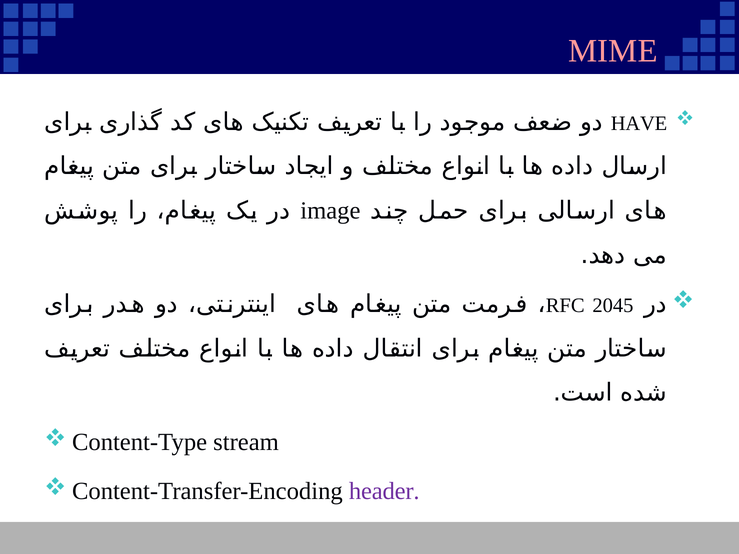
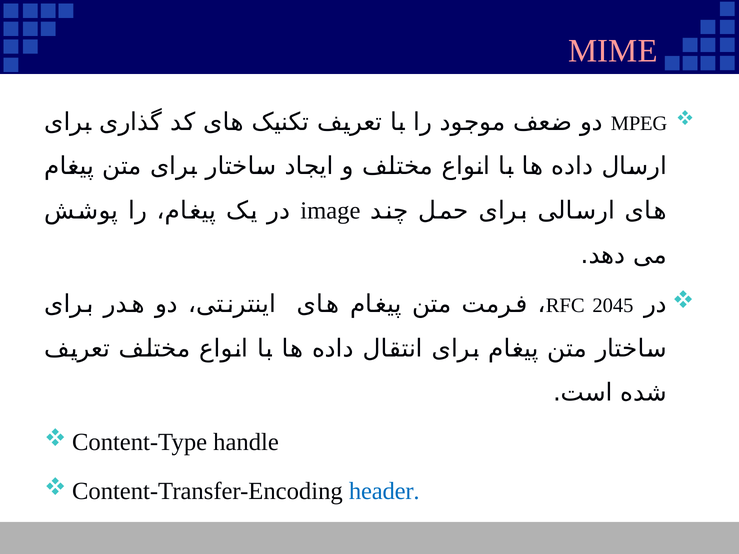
HAVE: HAVE -> MPEG
stream: stream -> handle
header colour: purple -> blue
